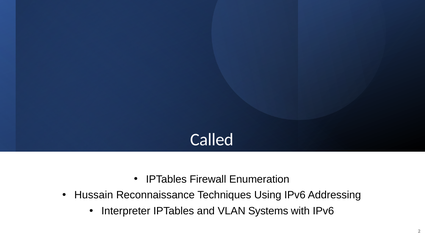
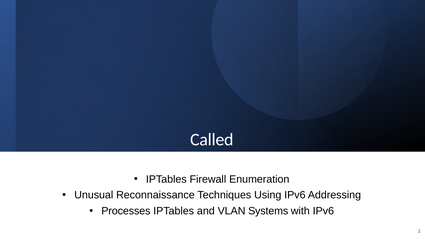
Hussain: Hussain -> Unusual
Interpreter: Interpreter -> Processes
